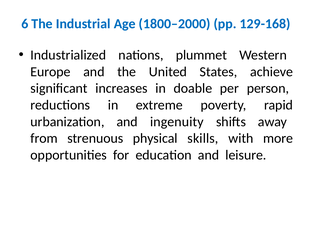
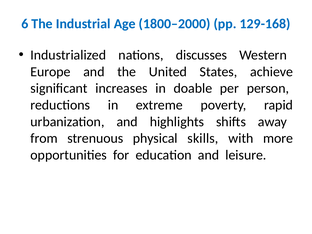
plummet: plummet -> discusses
ingenuity: ingenuity -> highlights
